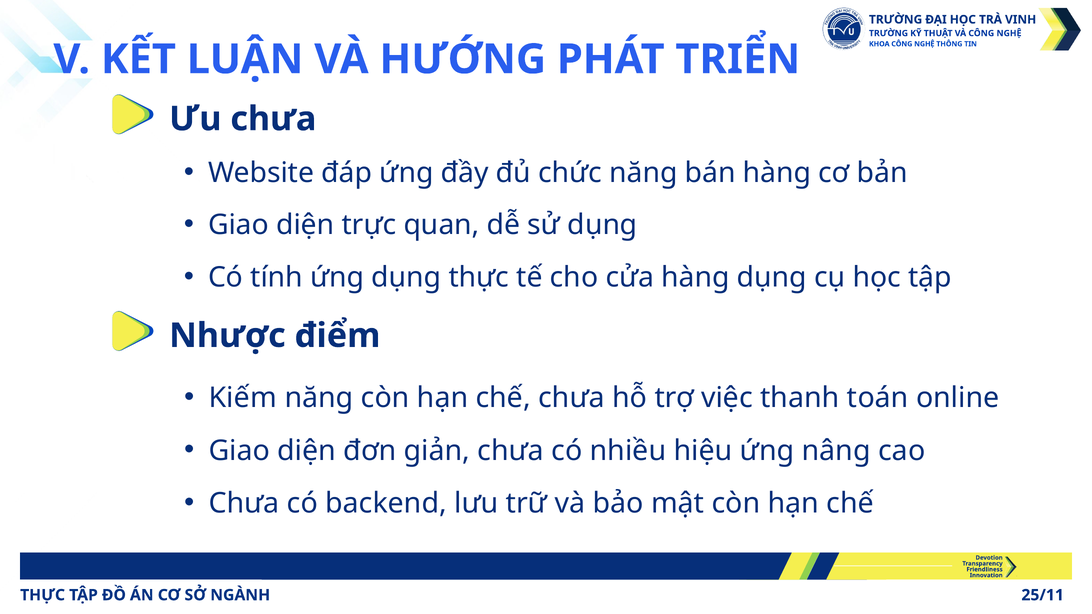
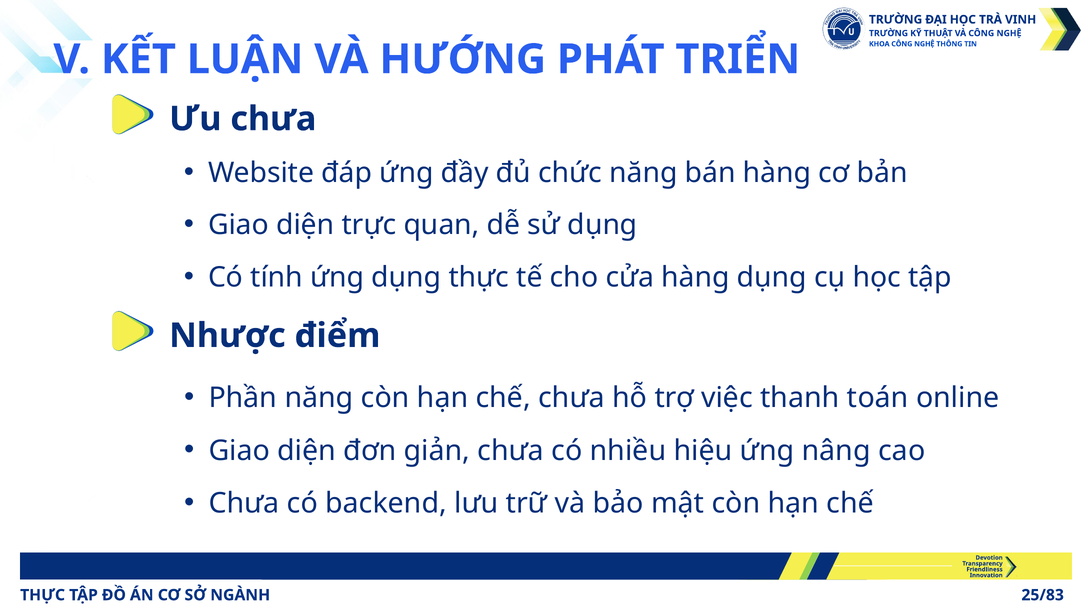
Kiếm: Kiếm -> Phần
25/11: 25/11 -> 25/83
